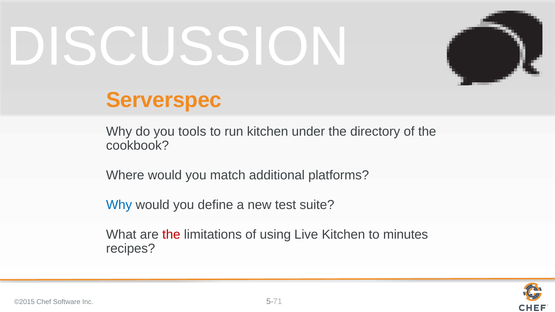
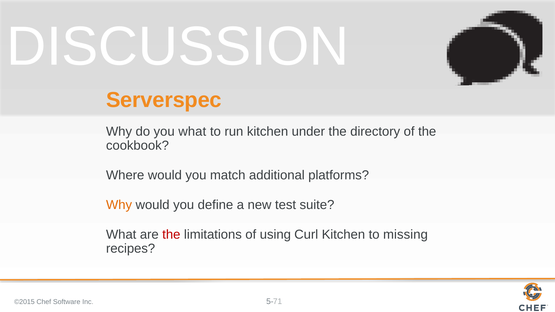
you tools: tools -> what
Why at (119, 205) colour: blue -> orange
Live: Live -> Curl
minutes: minutes -> missing
